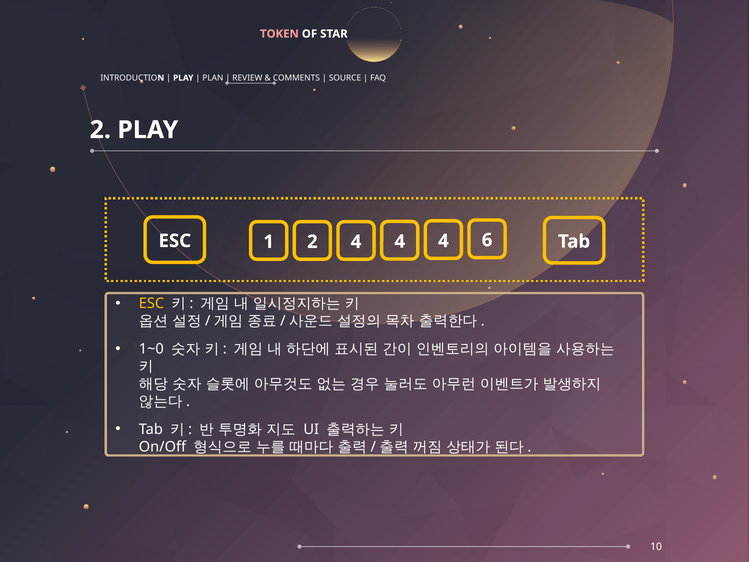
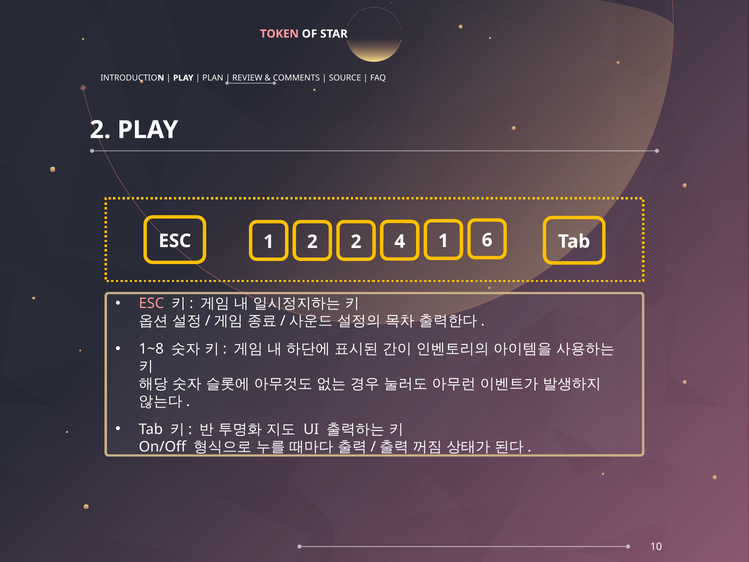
2 4: 4 -> 2
4 at (443, 241): 4 -> 1
ESC at (151, 303) colour: yellow -> pink
1~0: 1~0 -> 1~8
